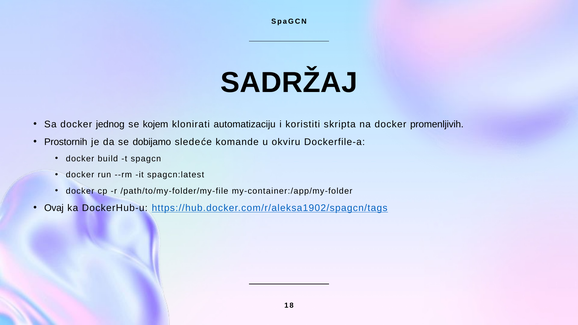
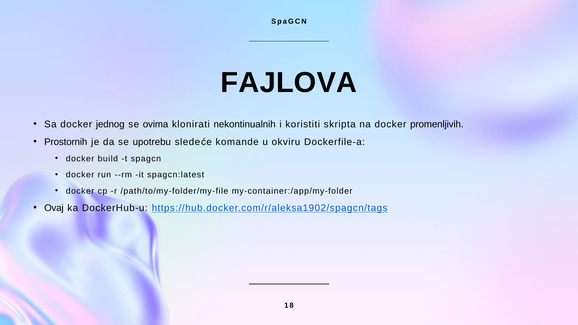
SADRŽAJ: SADRŽAJ -> FAJLOVA
kojem: kojem -> ovima
automatizaciju: automatizaciju -> nekontinualnih
dobijamo: dobijamo -> upotrebu
